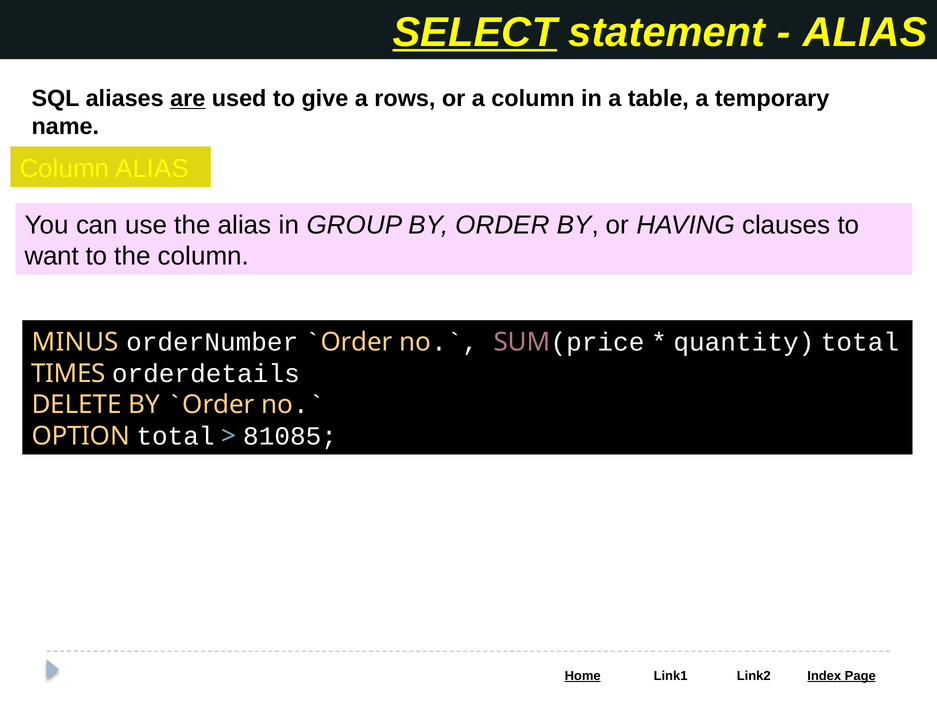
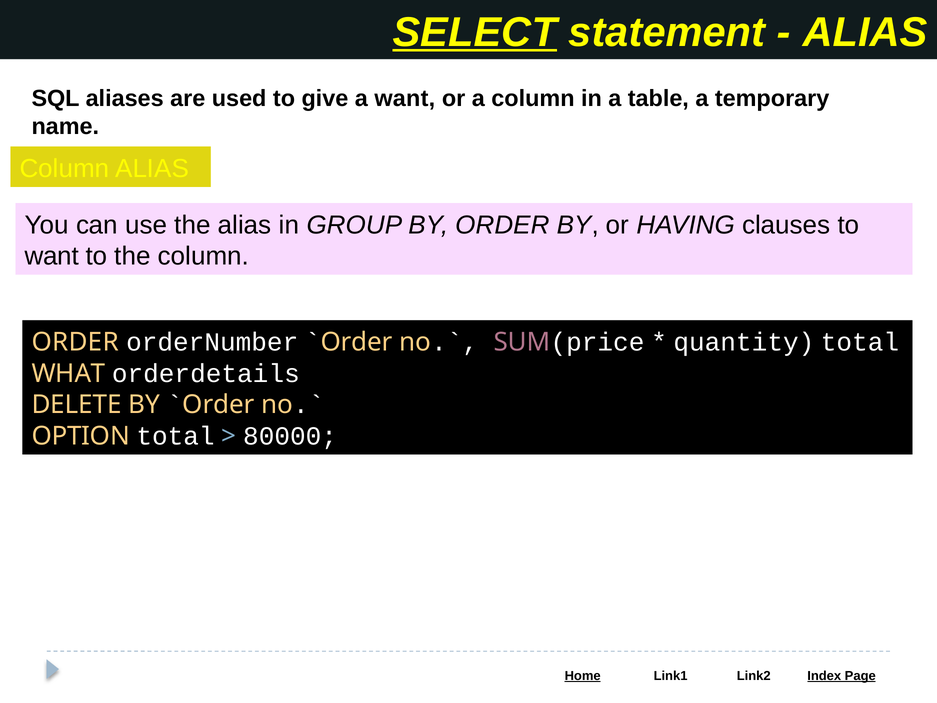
are underline: present -> none
a rows: rows -> want
MINUS at (75, 342): MINUS -> ORDER
TIMES: TIMES -> WHAT
81085: 81085 -> 80000
